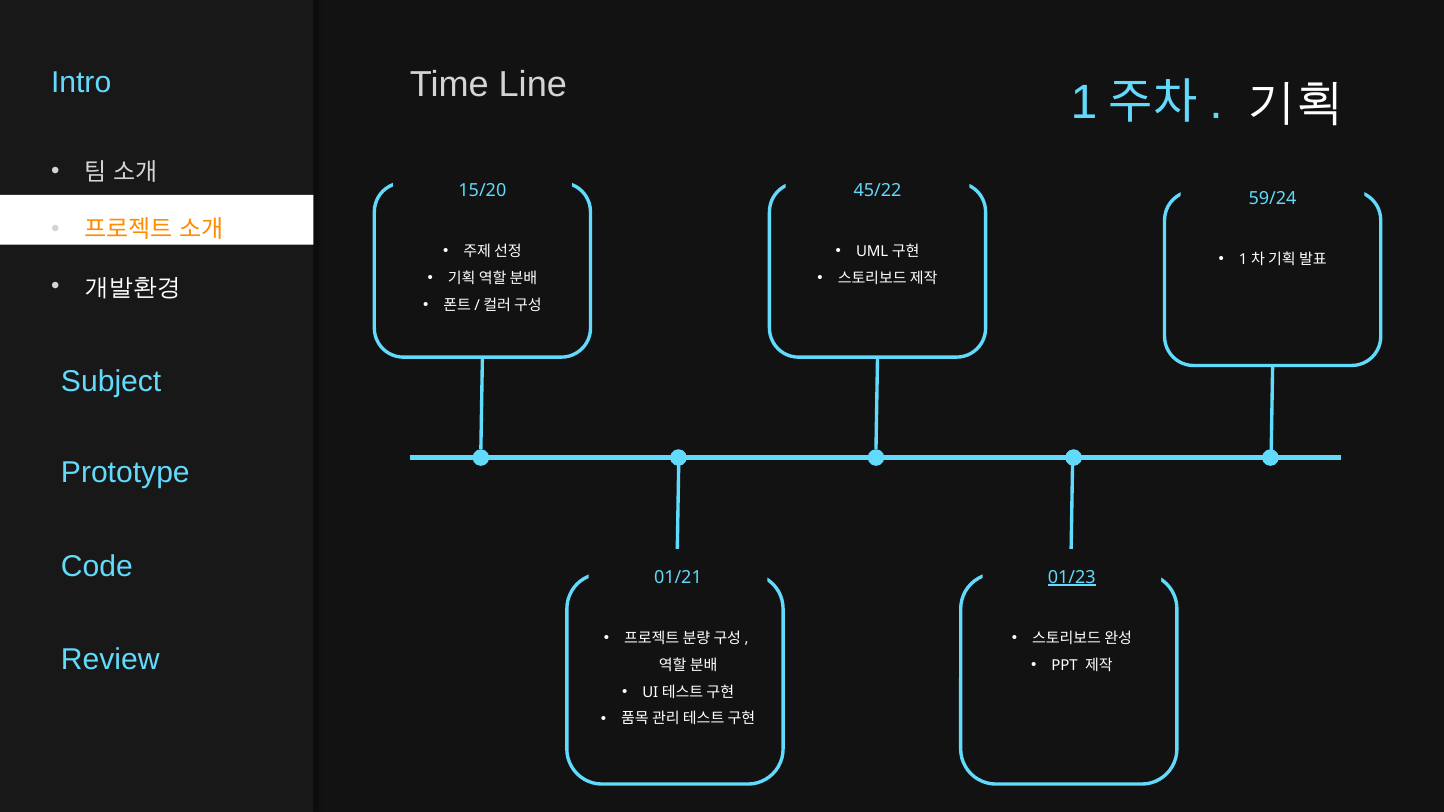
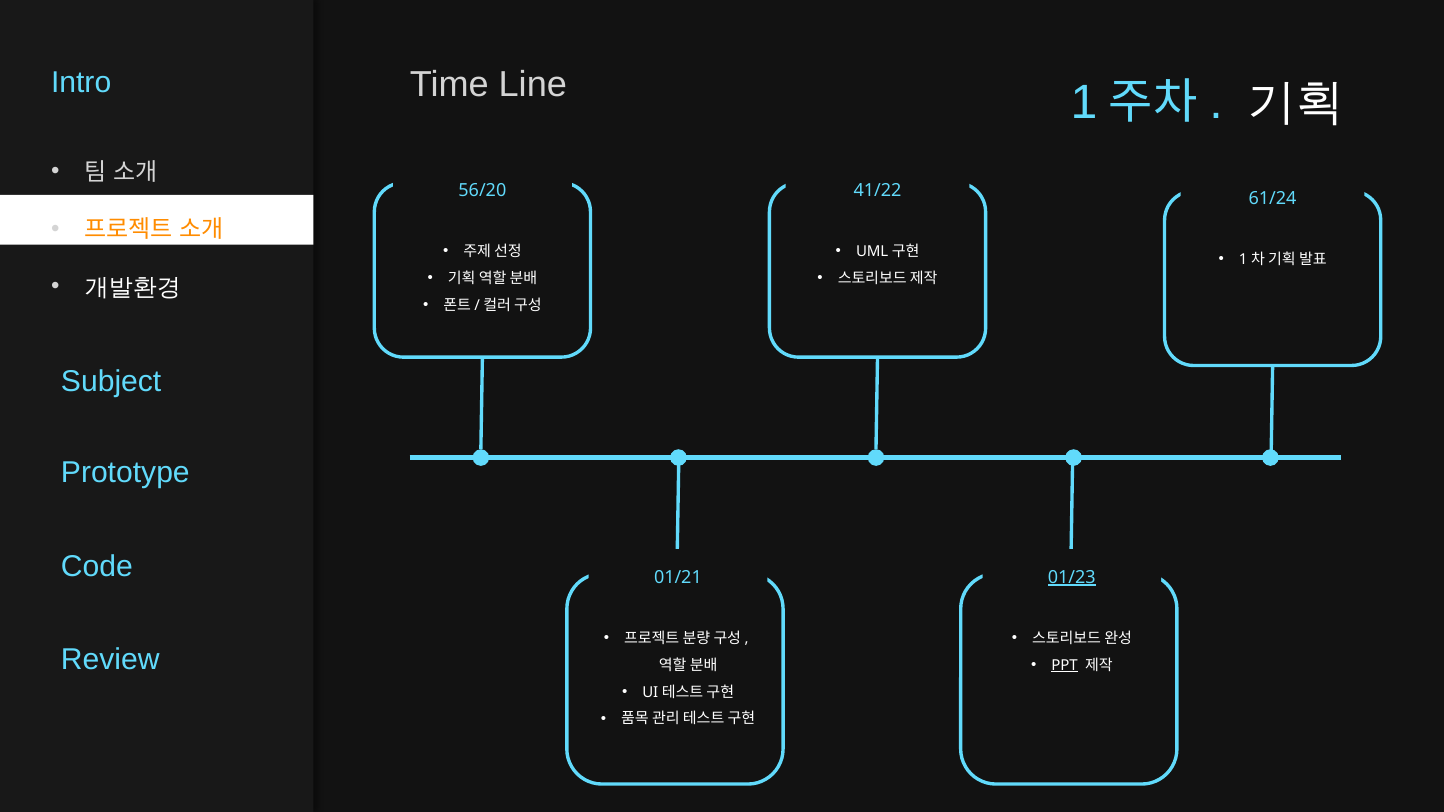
15/20: 15/20 -> 56/20
45/22: 45/22 -> 41/22
59/24: 59/24 -> 61/24
PPT underline: none -> present
